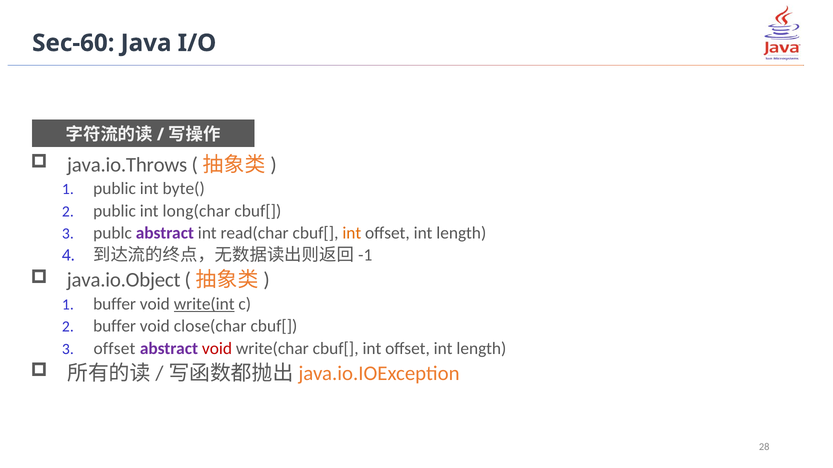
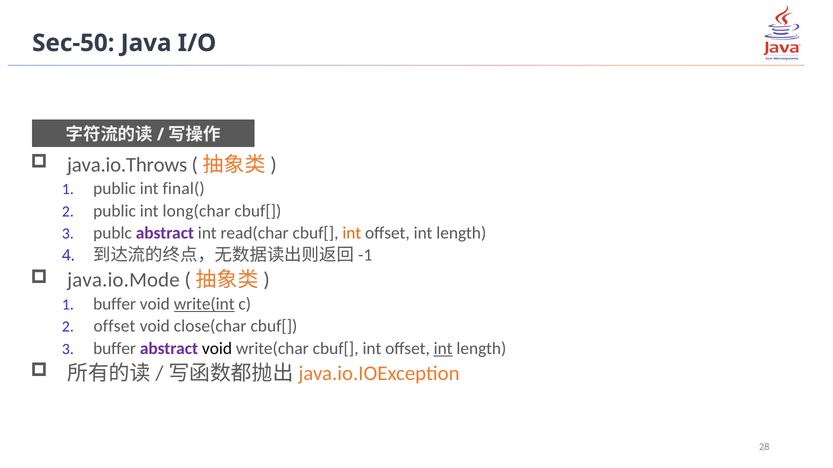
Sec-60: Sec-60 -> Sec-50
byte(: byte( -> final(
java.io.Object: java.io.Object -> java.io.Mode
buffer at (115, 327): buffer -> offset
offset at (114, 349): offset -> buffer
void at (217, 349) colour: red -> black
int at (443, 349) underline: none -> present
